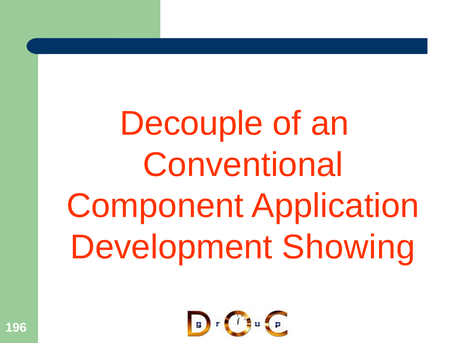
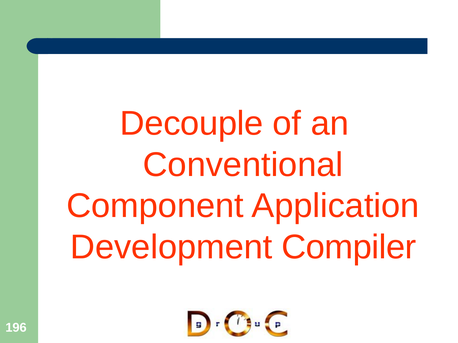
Showing: Showing -> Compiler
